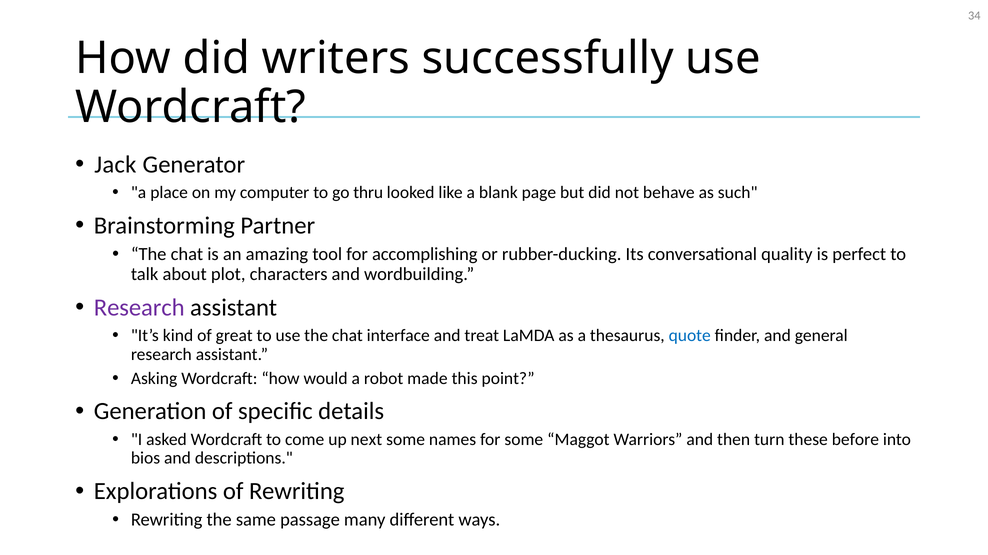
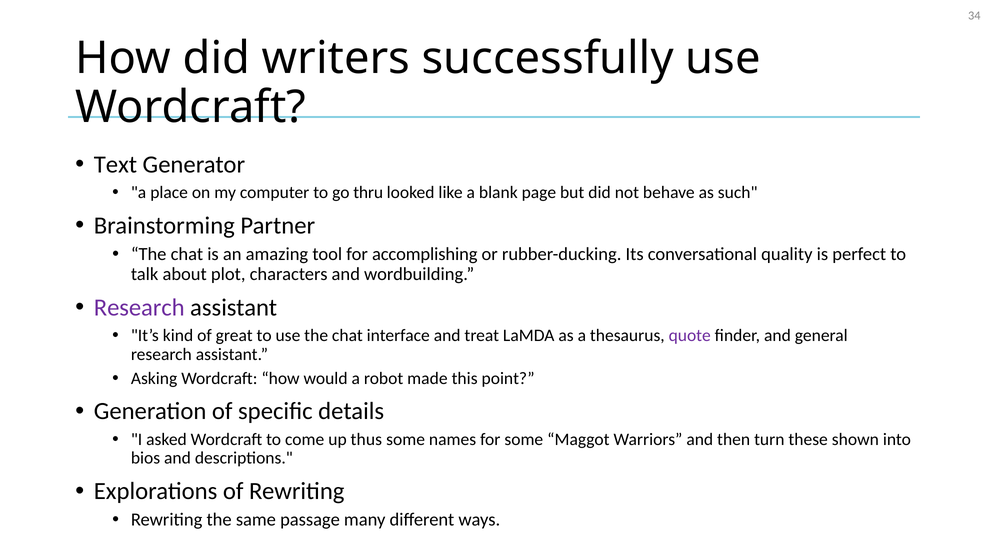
Jack: Jack -> Text
quote colour: blue -> purple
next: next -> thus
before: before -> shown
